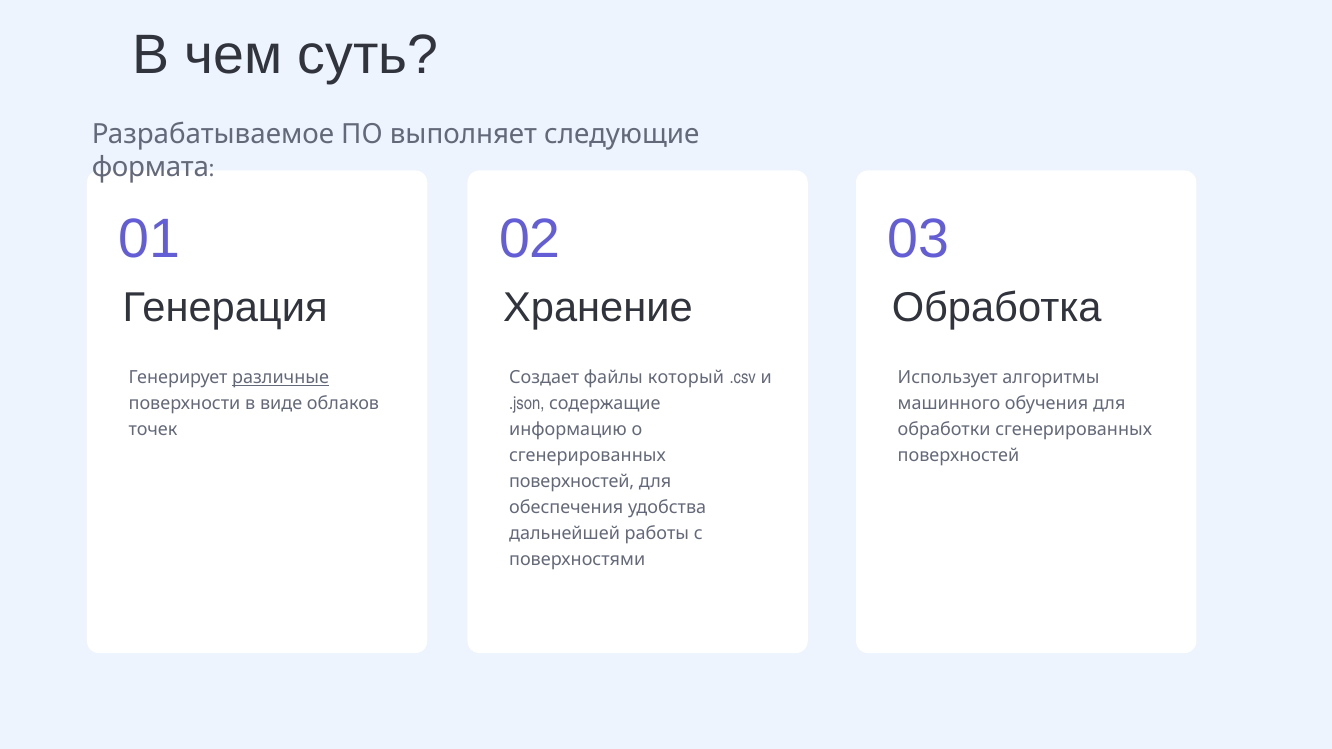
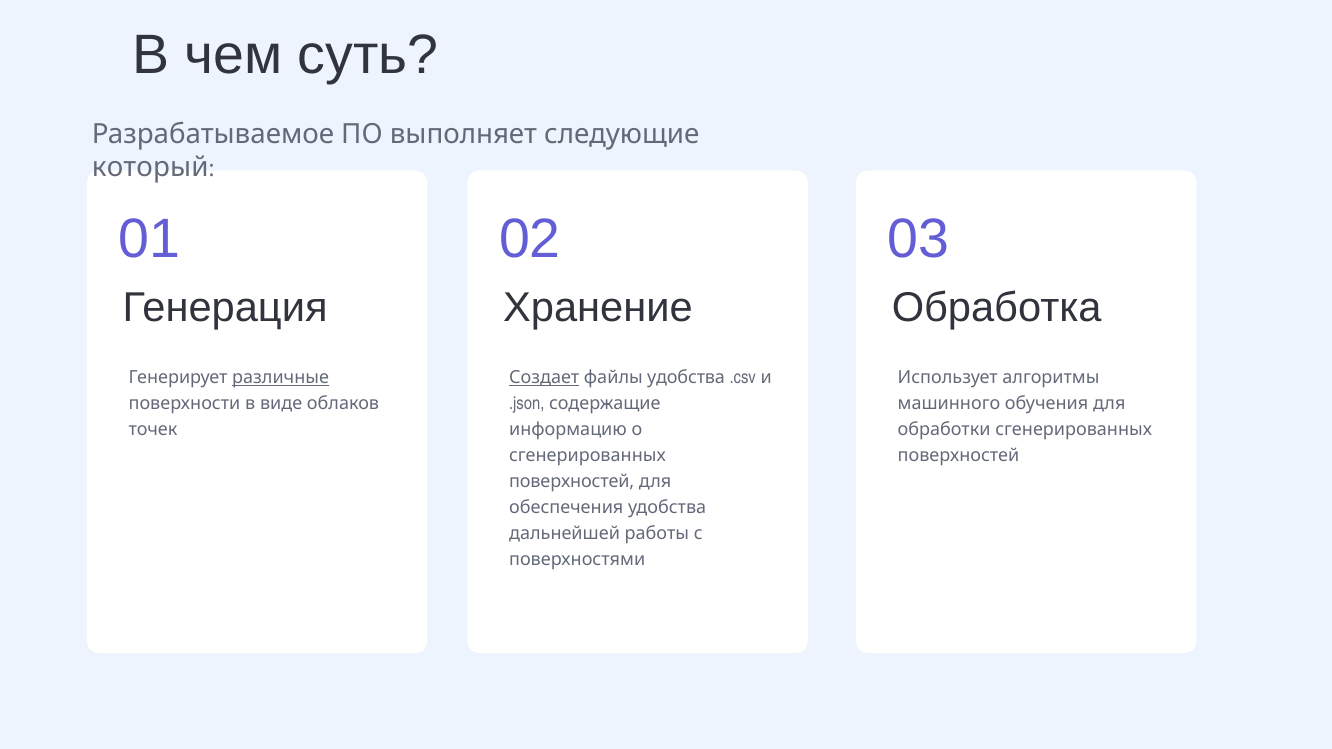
формата: формата -> который
Создает underline: none -> present
файлы который: который -> удобства
